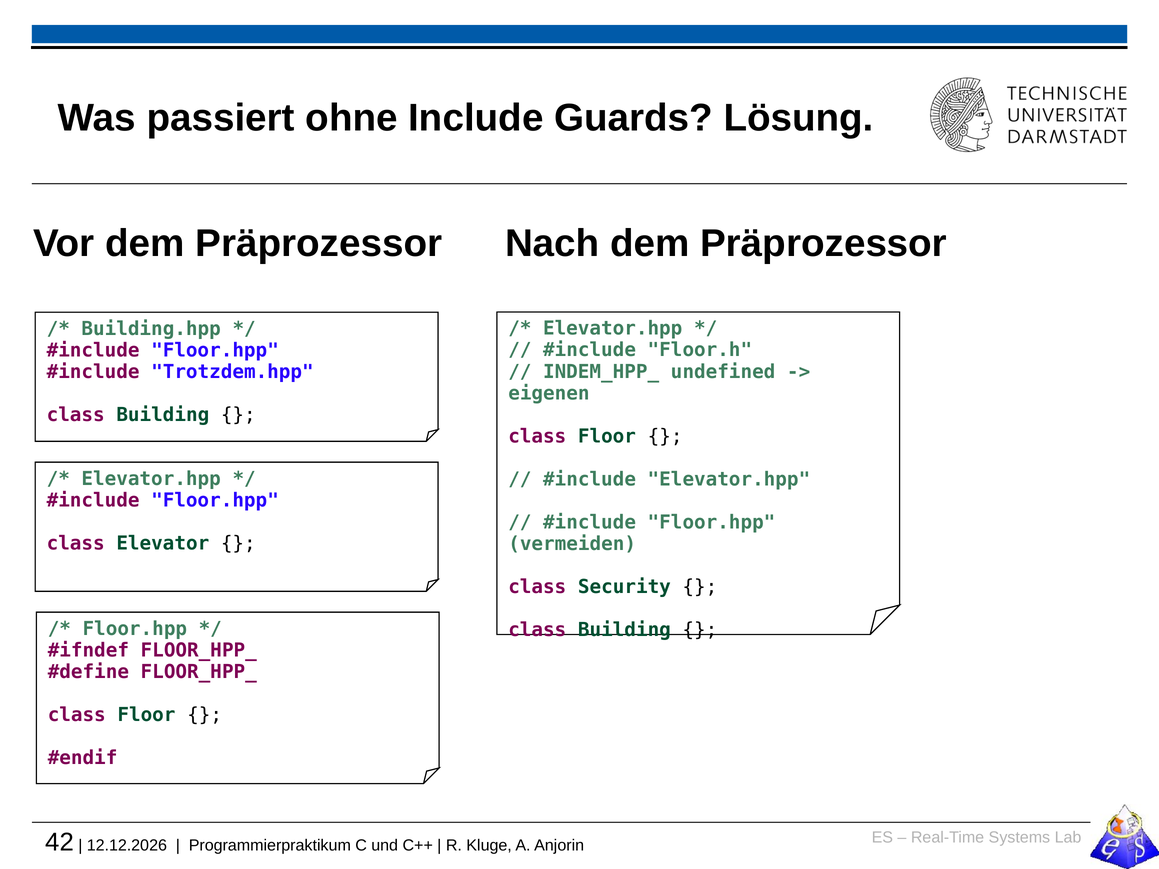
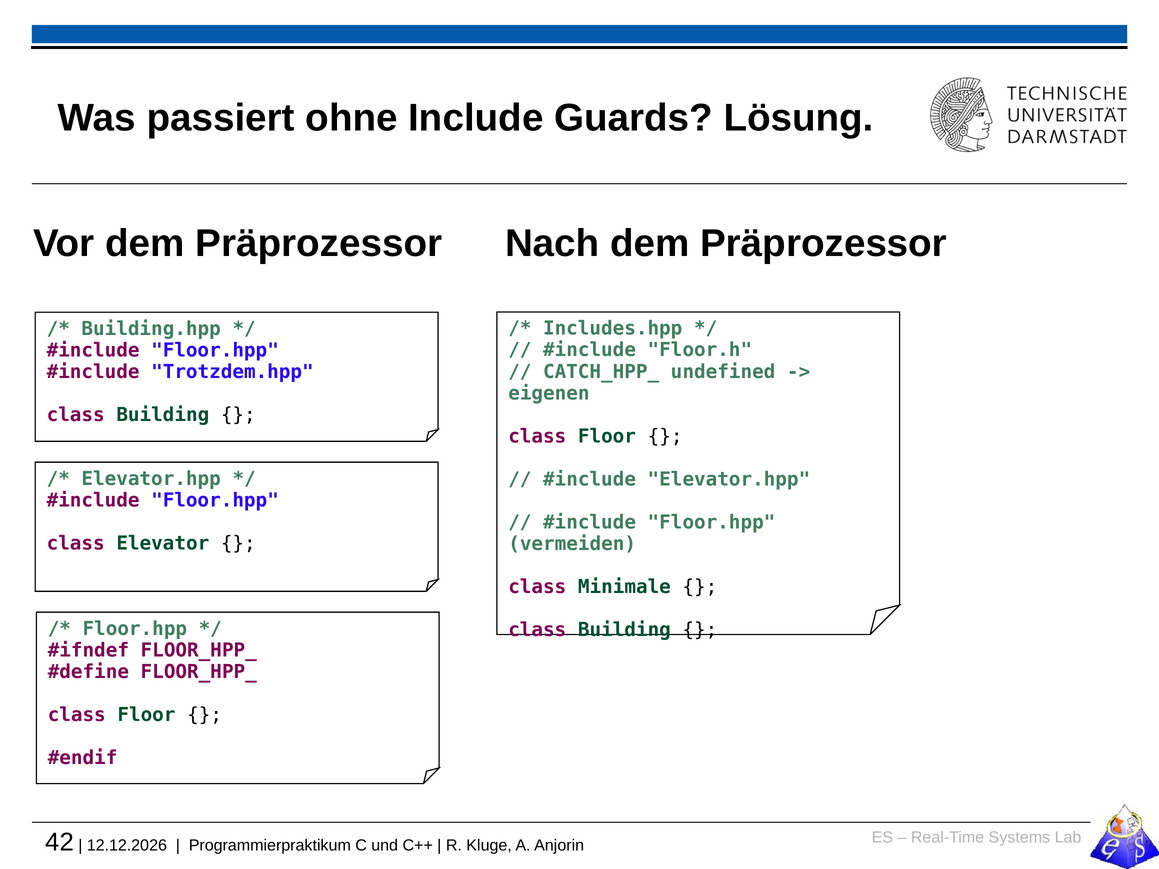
Elevator.hpp at (613, 329): Elevator.hpp -> Includes.hpp
INDEM_HPP_: INDEM_HPP_ -> CATCH_HPP_
Security: Security -> Minimale
